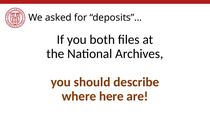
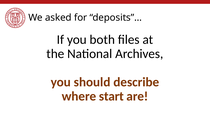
here: here -> start
